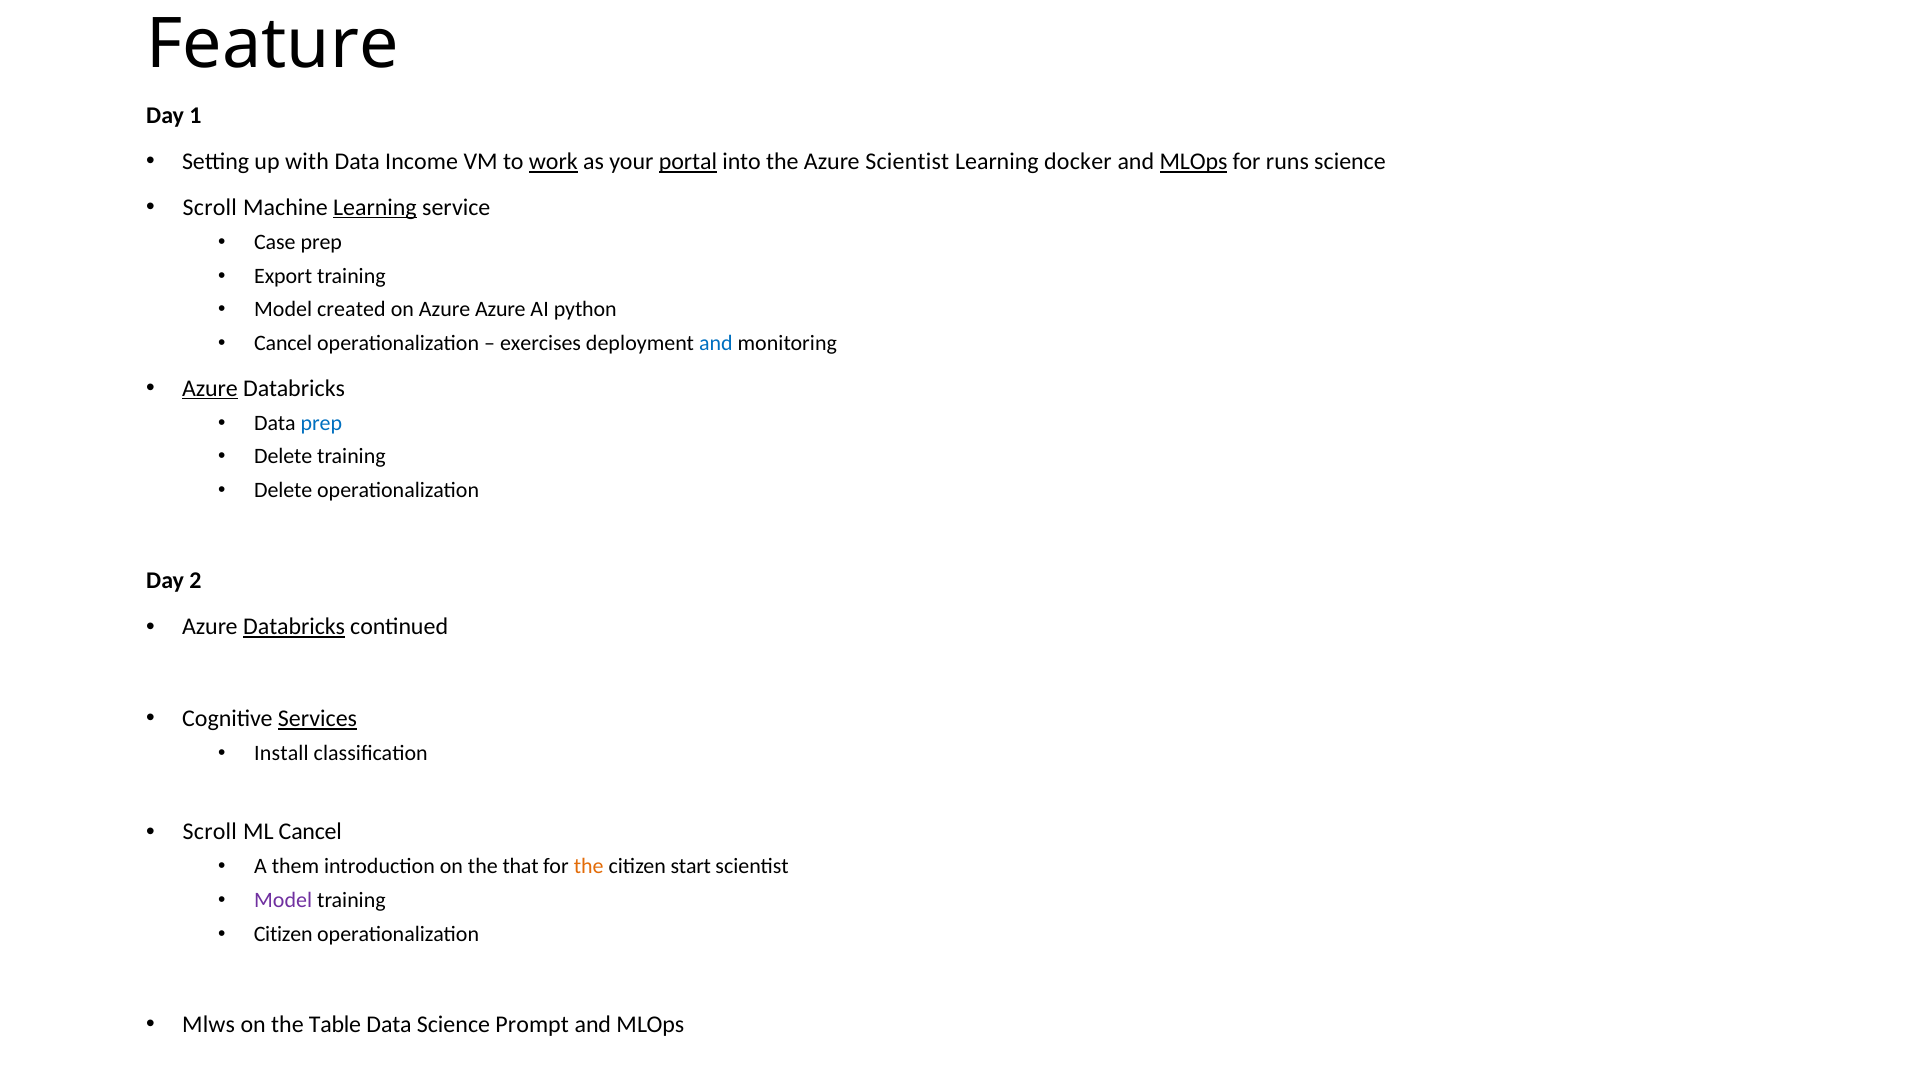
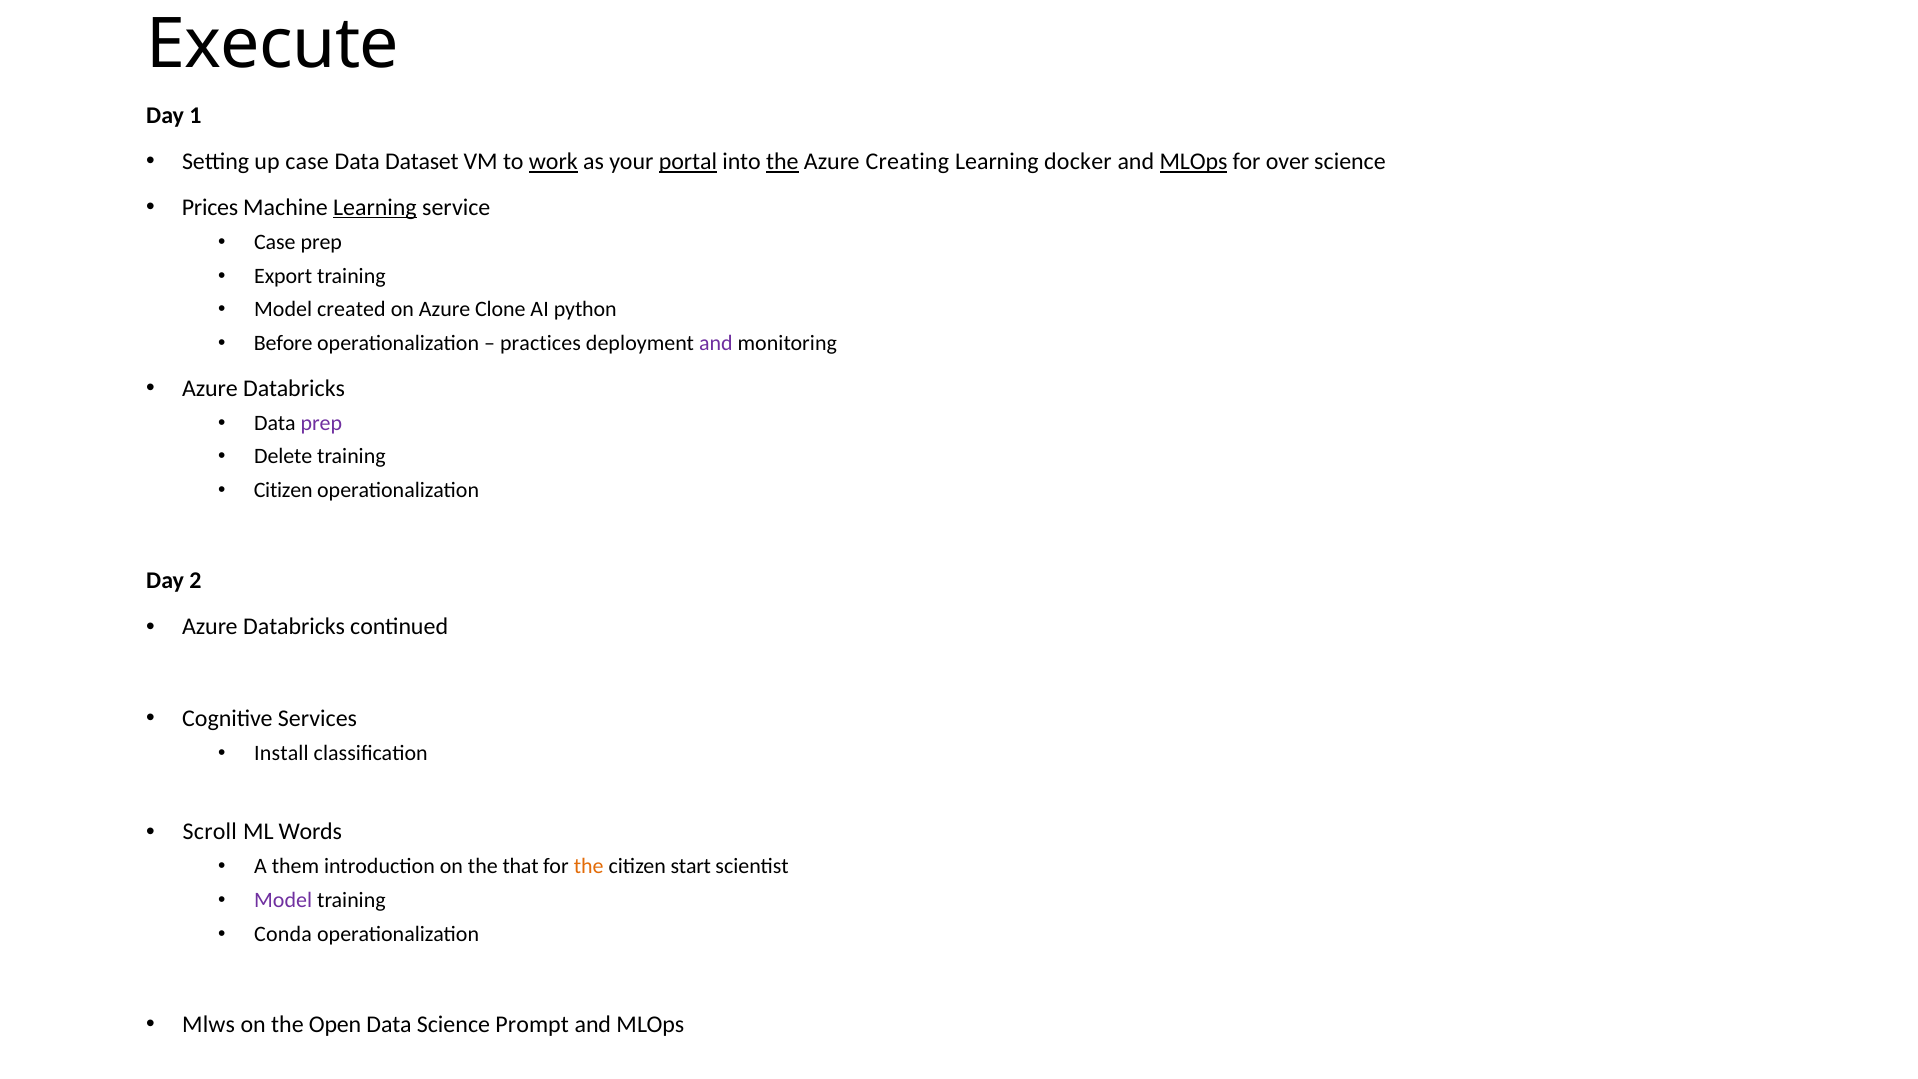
Feature: Feature -> Execute
up with: with -> case
Income: Income -> Dataset
the at (782, 162) underline: none -> present
Azure Scientist: Scientist -> Creating
runs: runs -> over
Scroll at (210, 207): Scroll -> Prices
Azure Azure: Azure -> Clone
Cancel at (283, 343): Cancel -> Before
exercises: exercises -> practices
and at (716, 343) colour: blue -> purple
Azure at (210, 388) underline: present -> none
prep at (321, 423) colour: blue -> purple
Delete at (283, 490): Delete -> Citizen
Databricks at (294, 627) underline: present -> none
Services underline: present -> none
ML Cancel: Cancel -> Words
Citizen at (283, 934): Citizen -> Conda
Table: Table -> Open
